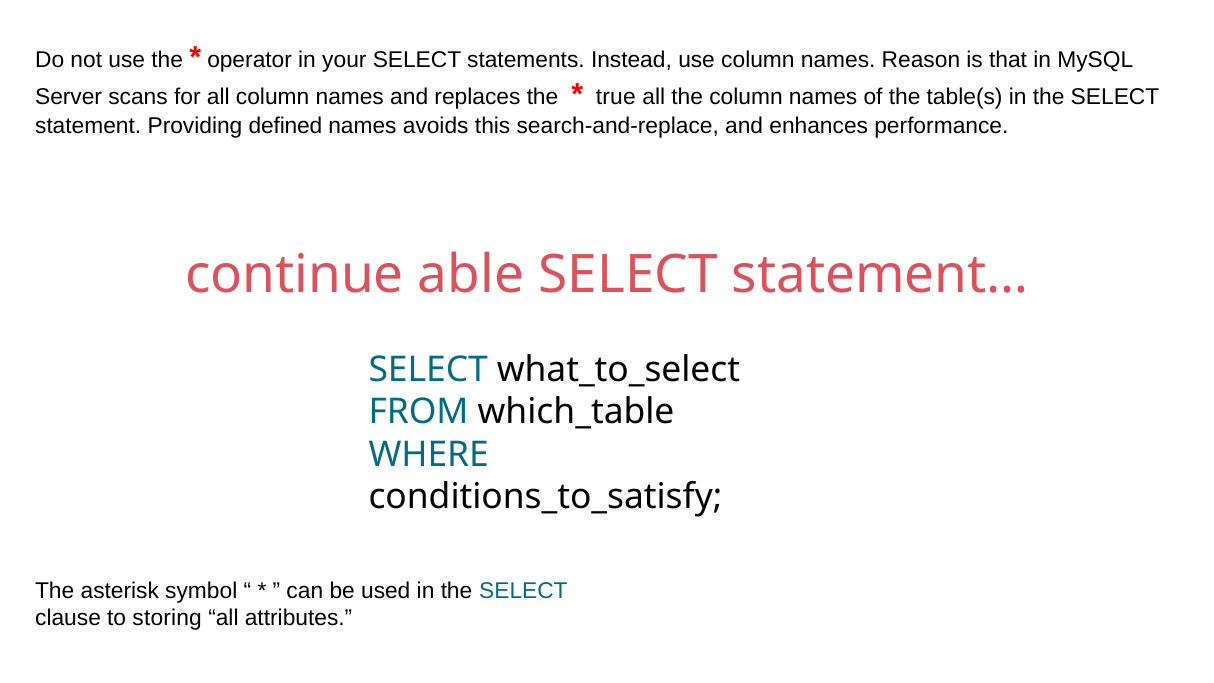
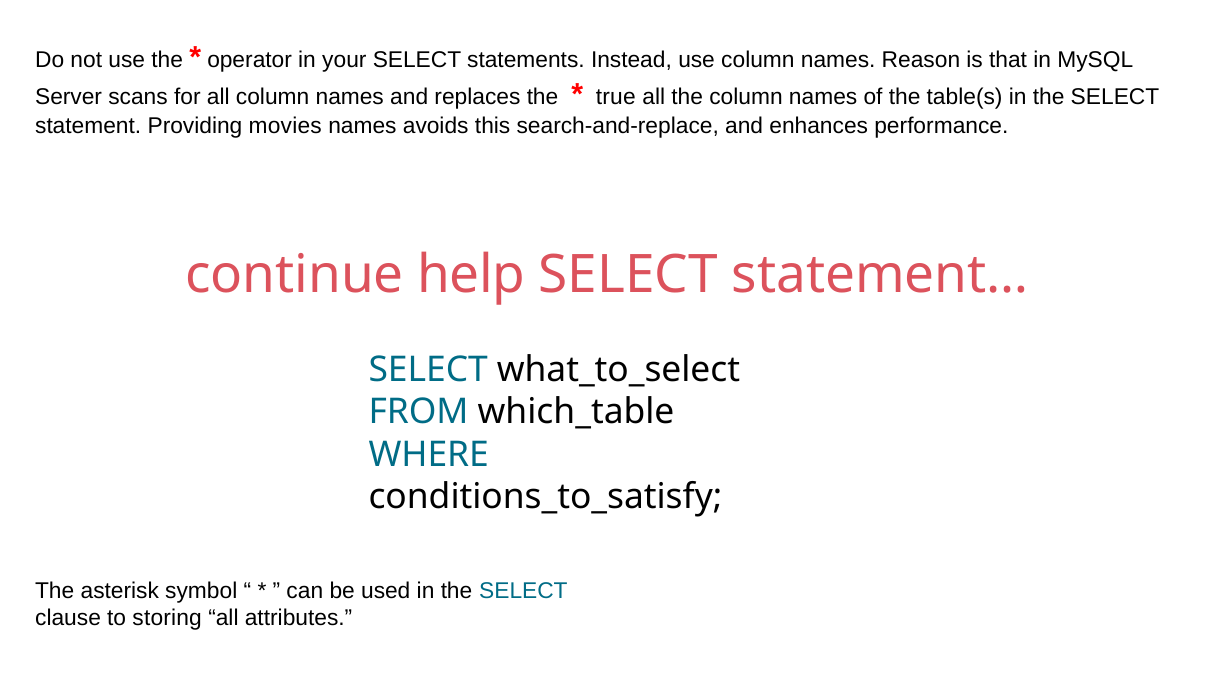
defined: defined -> movies
able: able -> help
